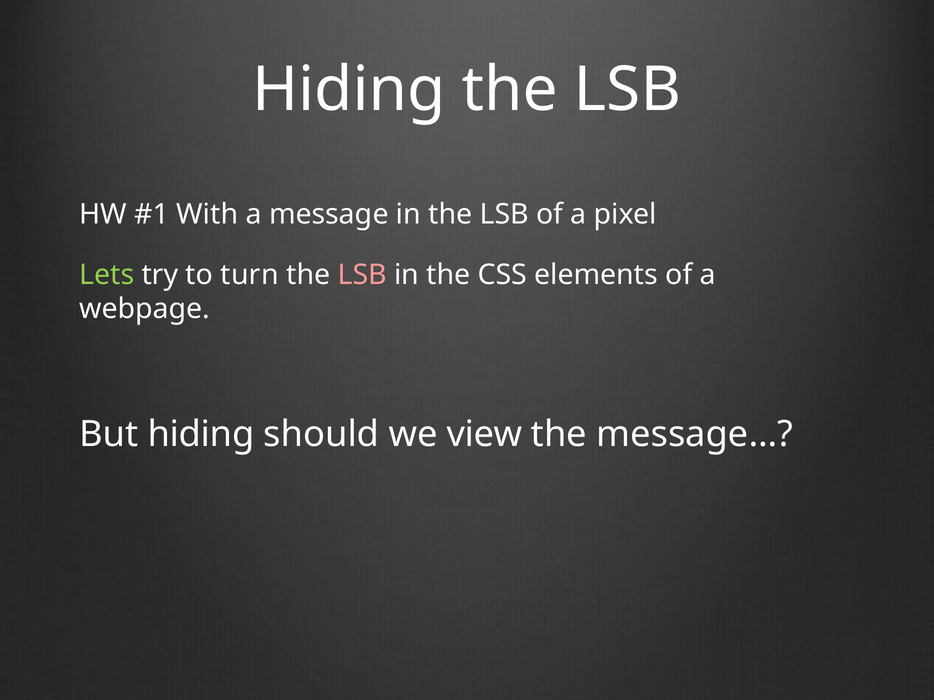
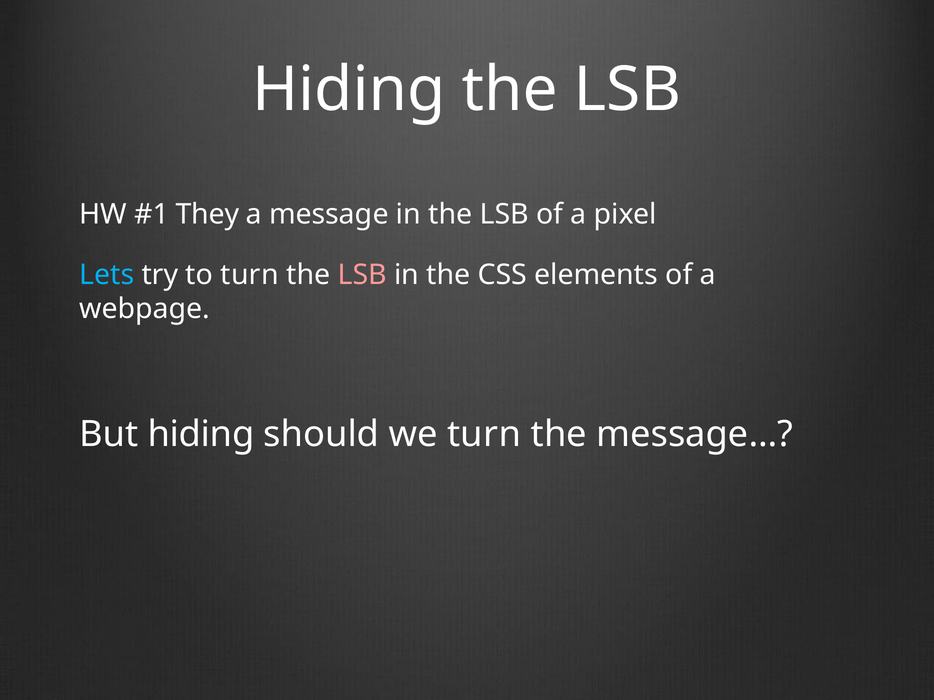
With: With -> They
Lets colour: light green -> light blue
we view: view -> turn
